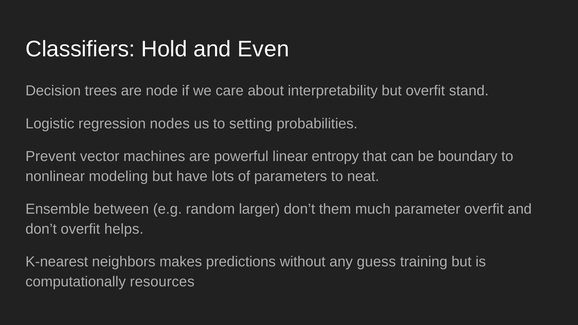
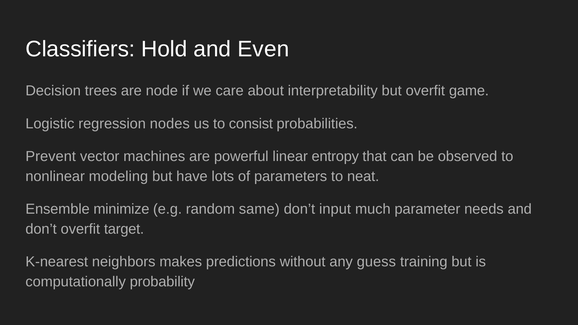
stand: stand -> game
setting: setting -> consist
boundary: boundary -> observed
between: between -> minimize
larger: larger -> same
them: them -> input
parameter overfit: overfit -> needs
helps: helps -> target
resources: resources -> probability
